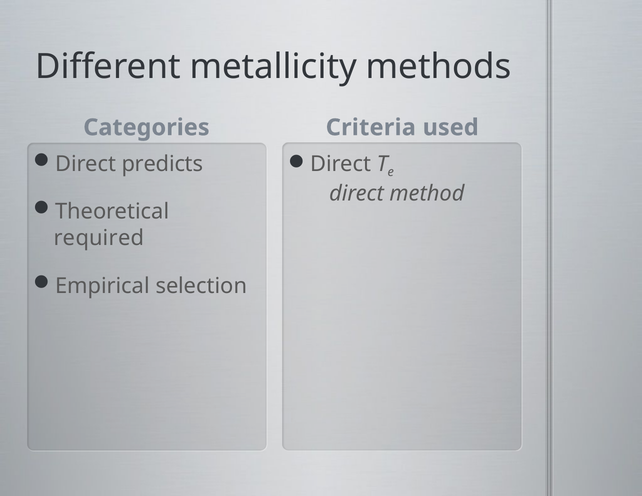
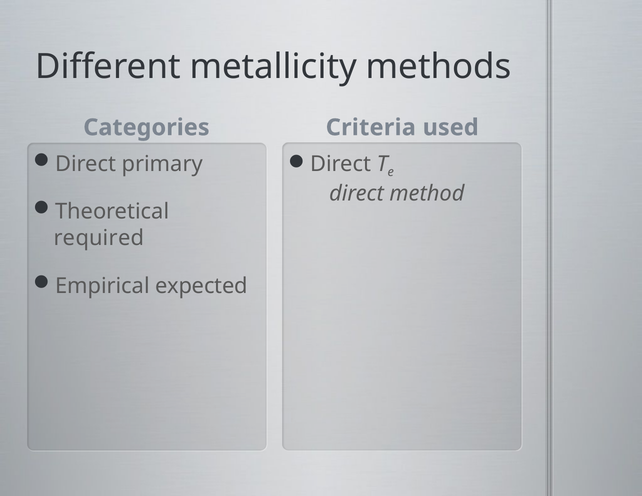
predicts: predicts -> primary
selection: selection -> expected
